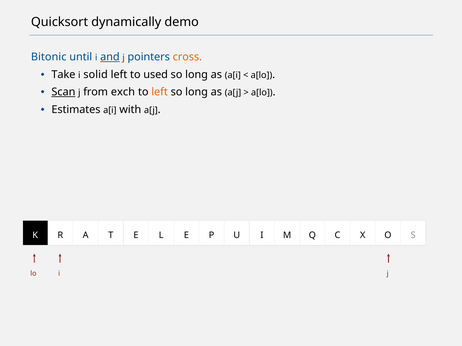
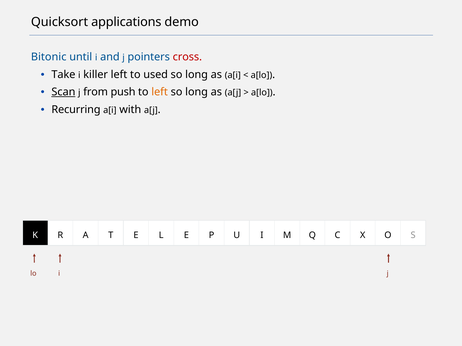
dynamically: dynamically -> applications
and underline: present -> none
cross colour: orange -> red
solid: solid -> killer
exch: exch -> push
Estimates: Estimates -> Recurring
